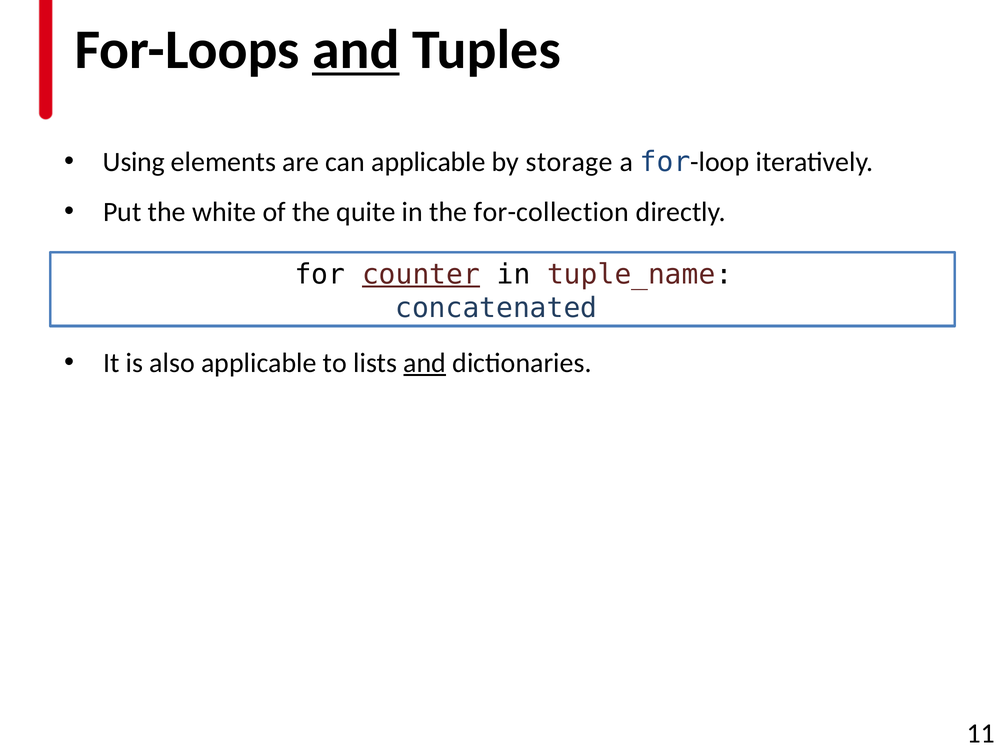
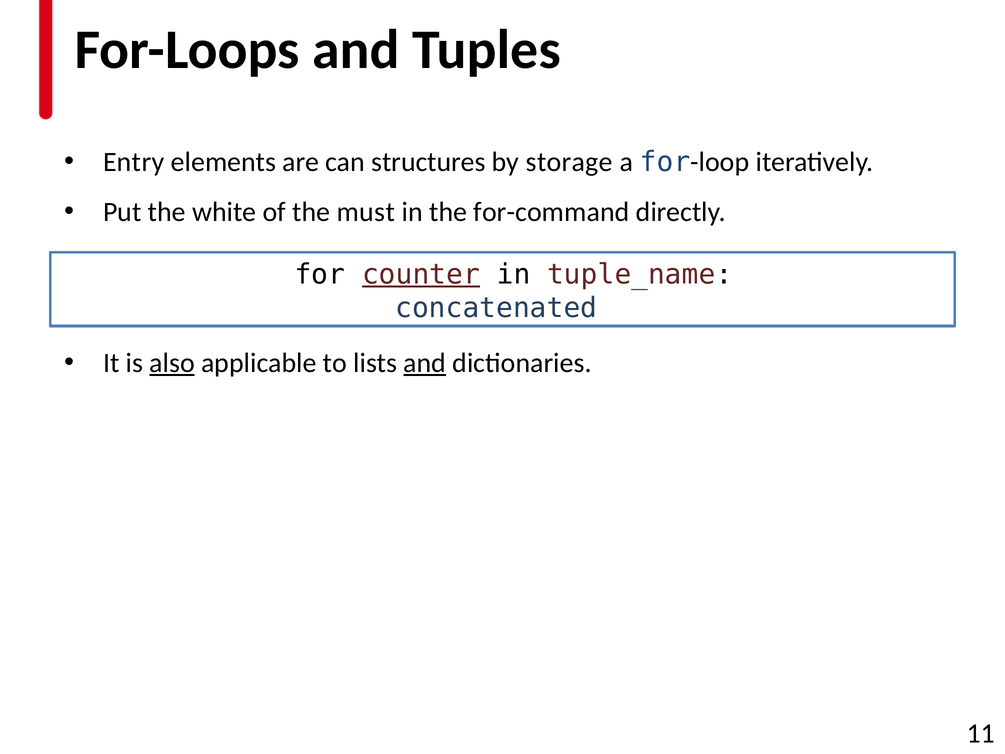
and at (356, 50) underline: present -> none
Using: Using -> Entry
can applicable: applicable -> structures
quite: quite -> must
for-collection: for-collection -> for-command
also underline: none -> present
